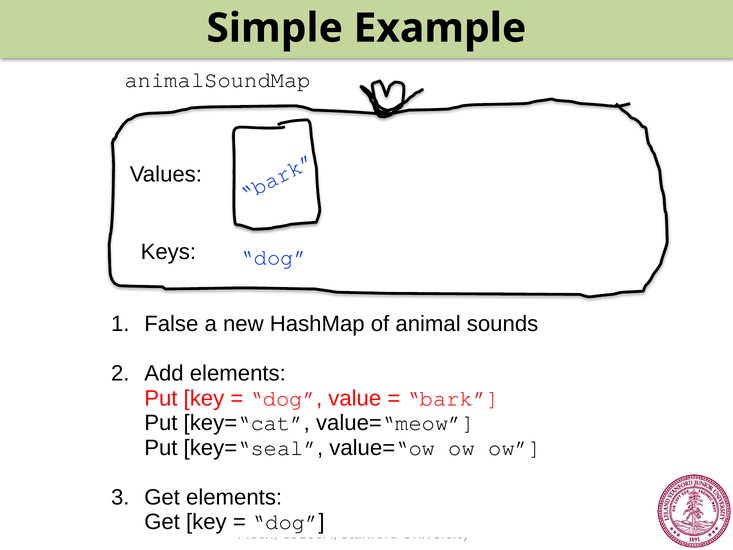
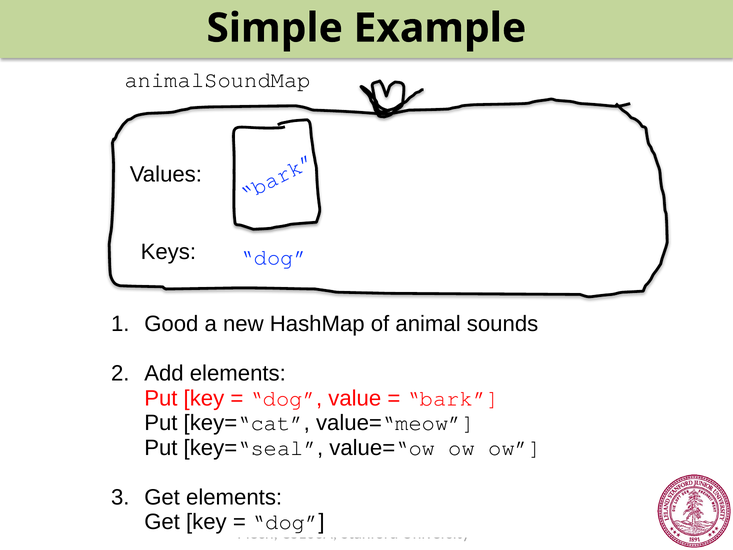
False: False -> Good
